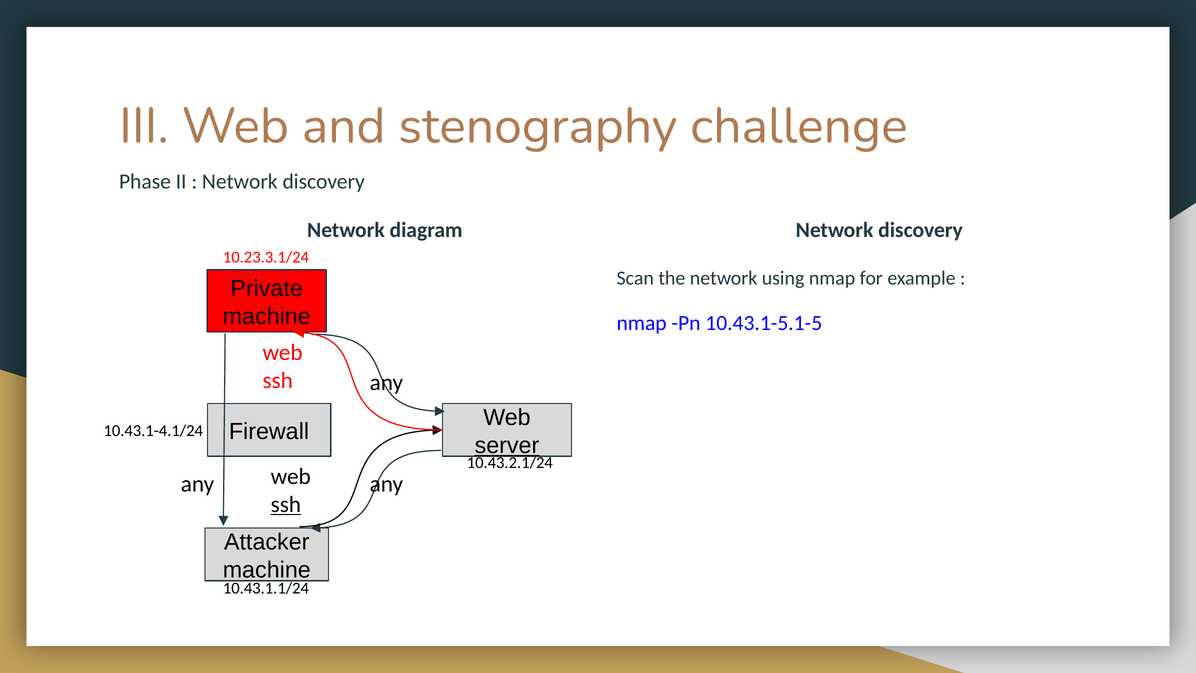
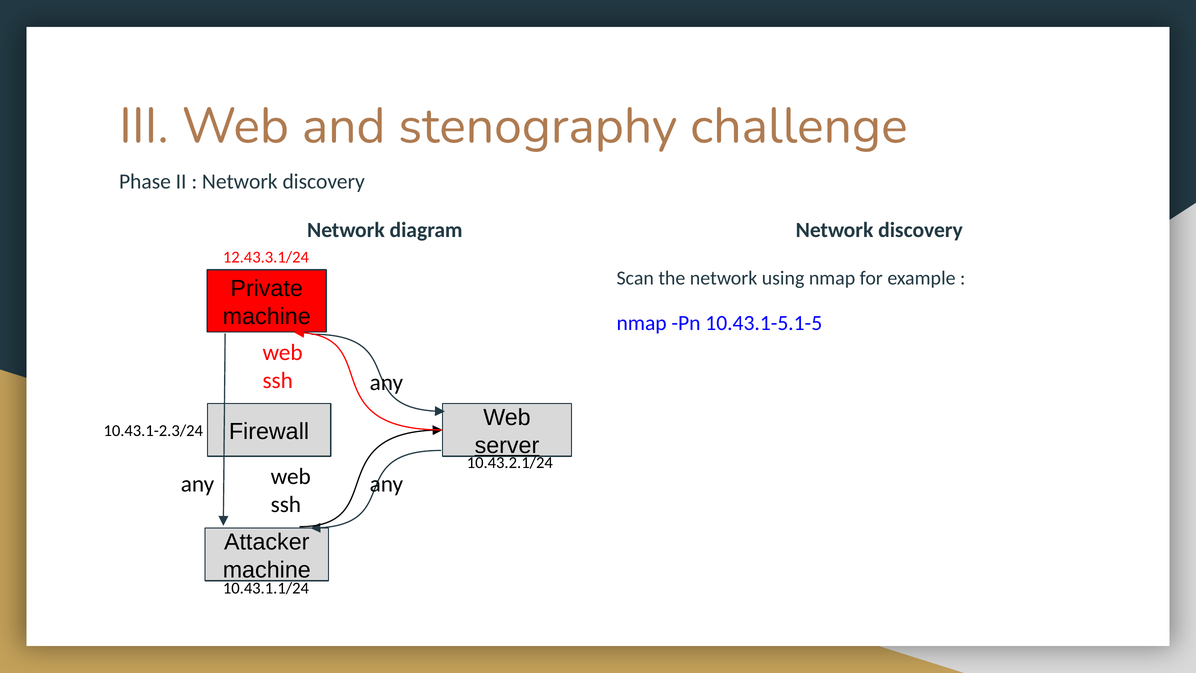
10.23.3.1/24: 10.23.3.1/24 -> 12.43.3.1/24
10.43.1-4.1/24: 10.43.1-4.1/24 -> 10.43.1-2.3/24
ssh at (286, 504) underline: present -> none
